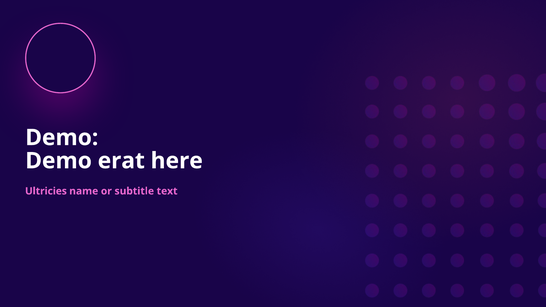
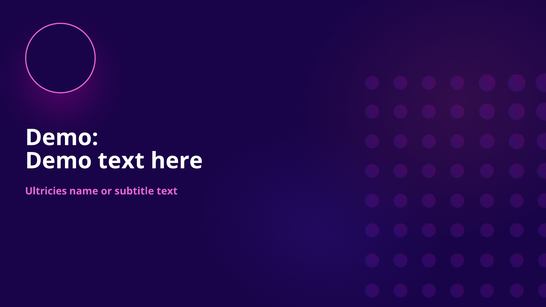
Demo erat: erat -> text
